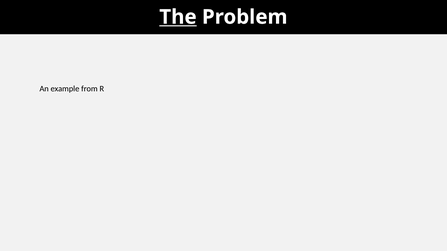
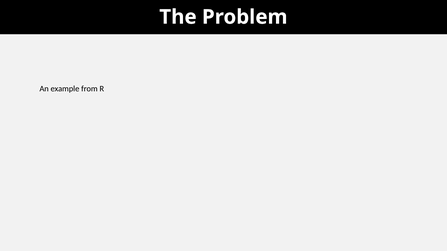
The underline: present -> none
